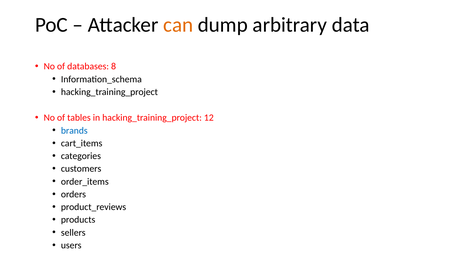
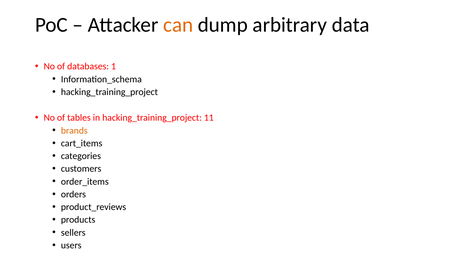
8: 8 -> 1
12: 12 -> 11
brands colour: blue -> orange
